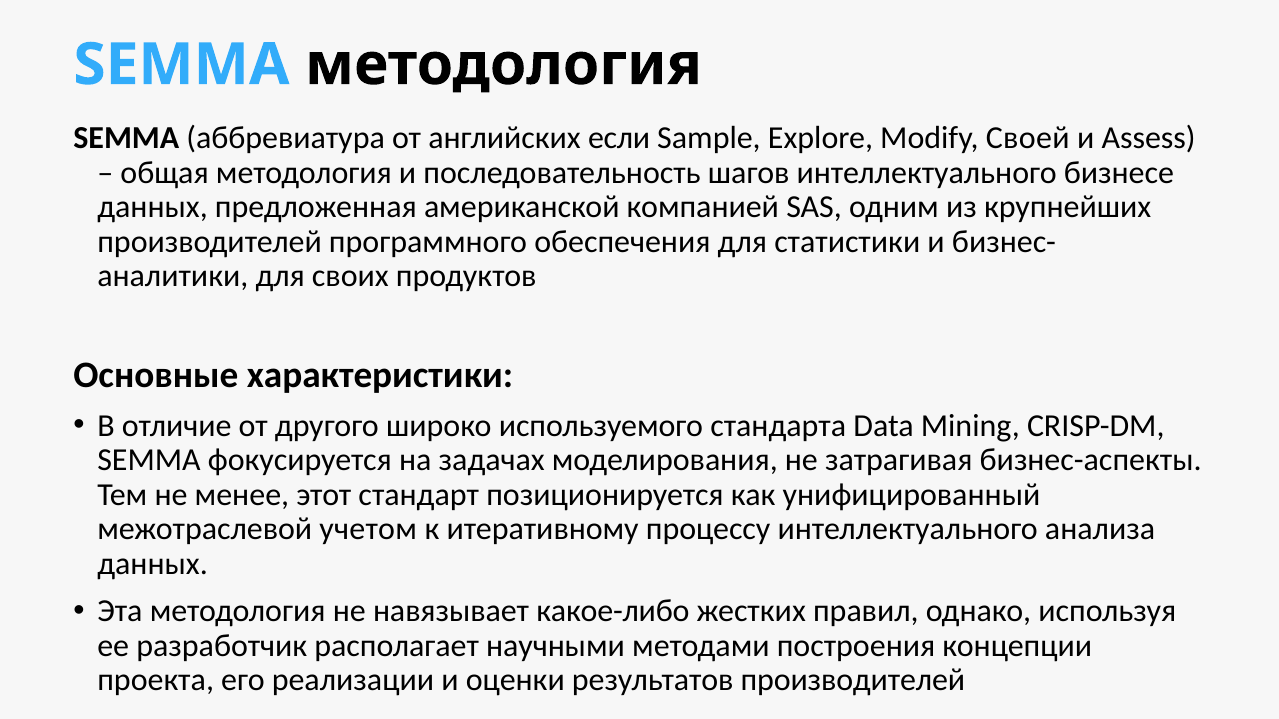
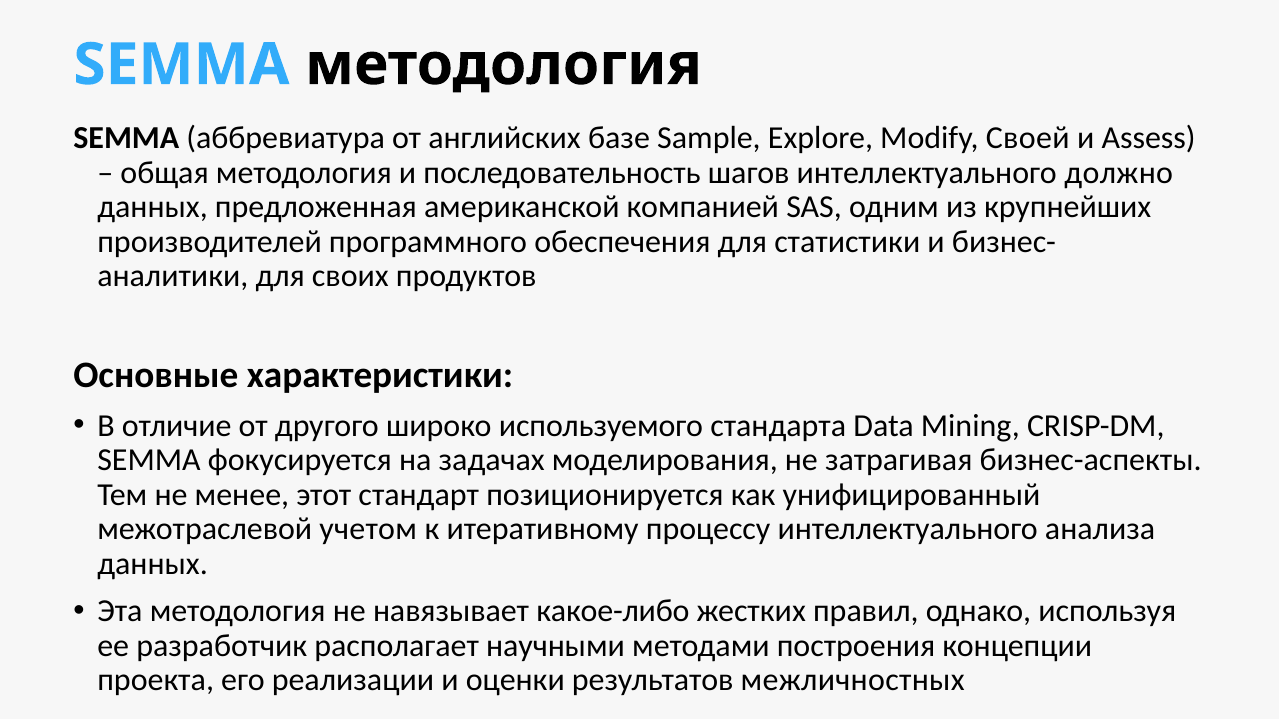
если: если -> базе
бизнесе: бизнесе -> должно
результатов производителей: производителей -> межличностных
